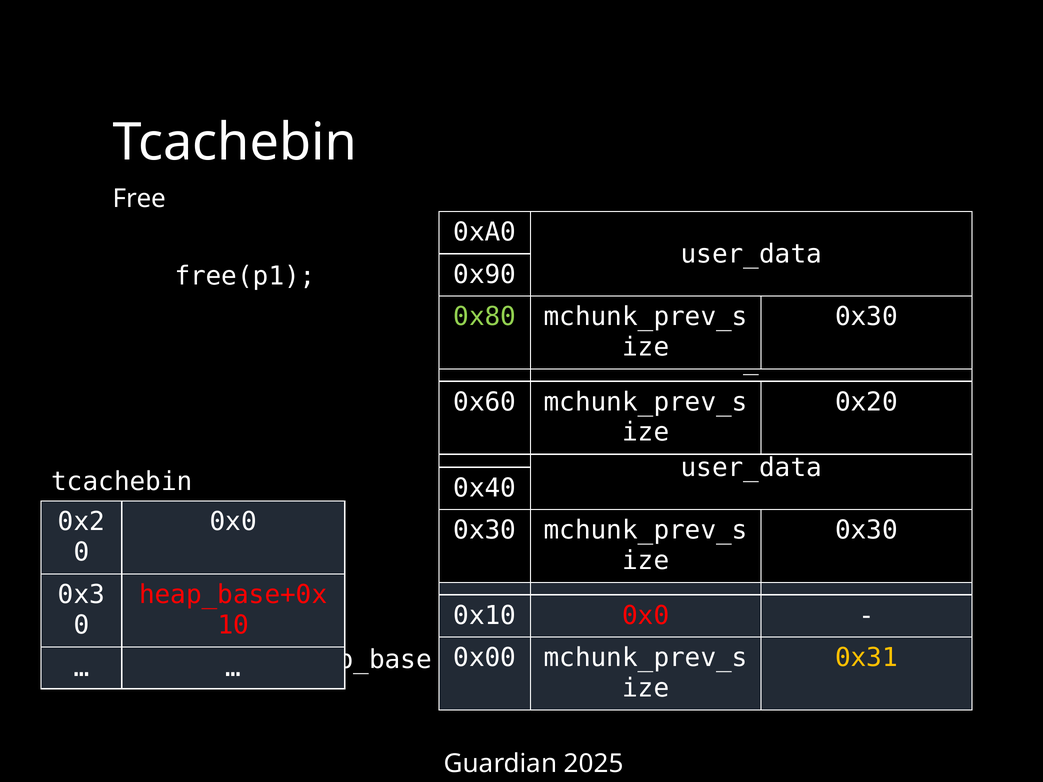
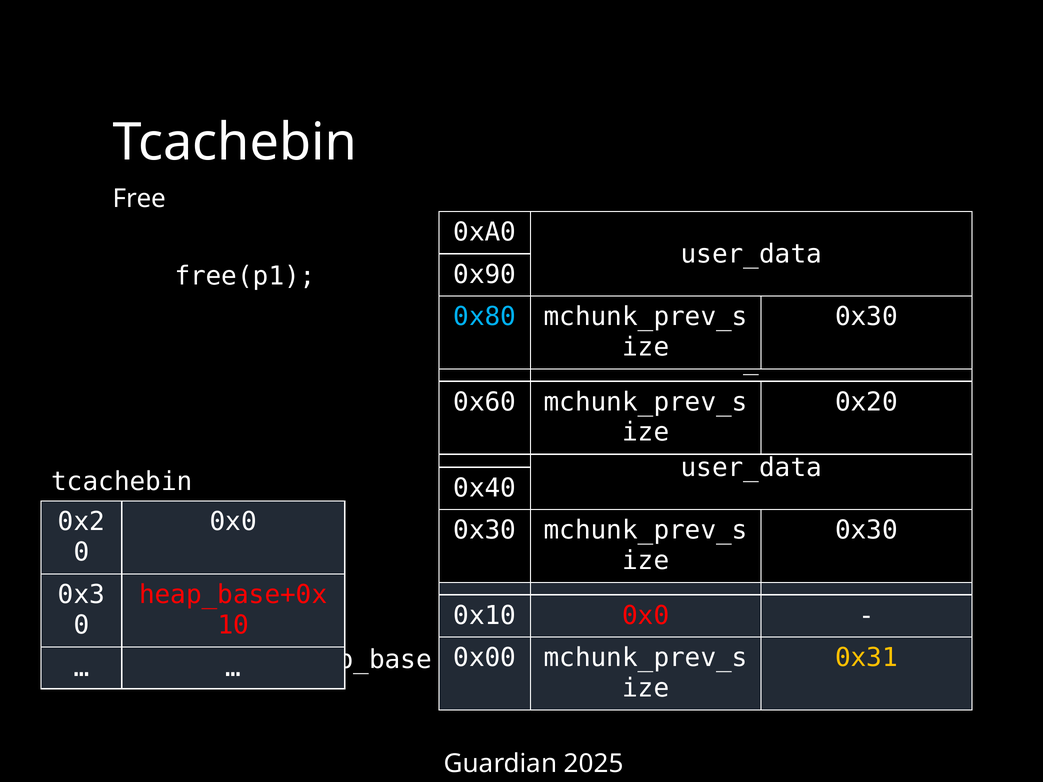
0x80 colour: light green -> light blue
